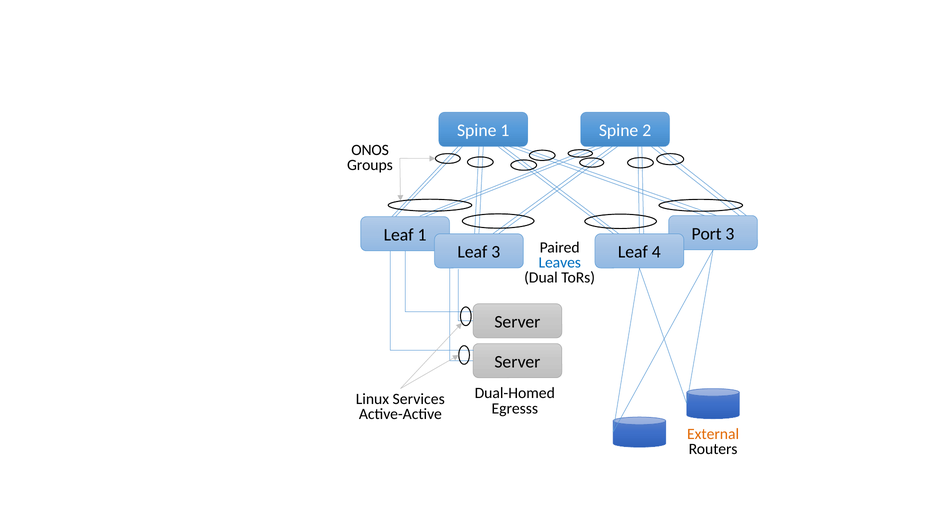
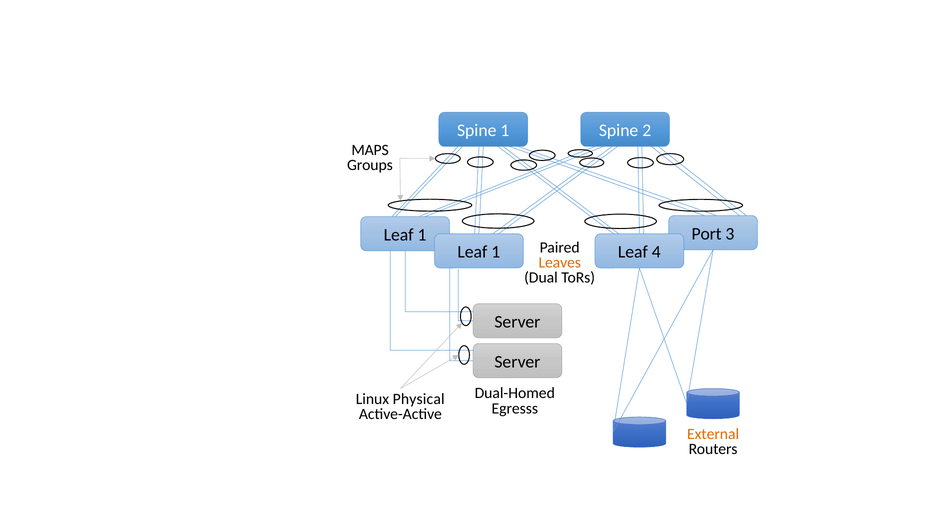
ONOS: ONOS -> MAPS
3 at (496, 252): 3 -> 1
Leaves colour: blue -> orange
Services: Services -> Physical
